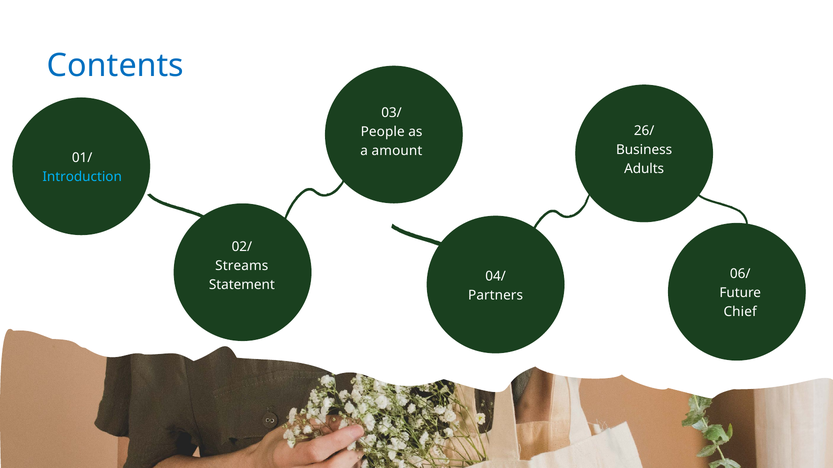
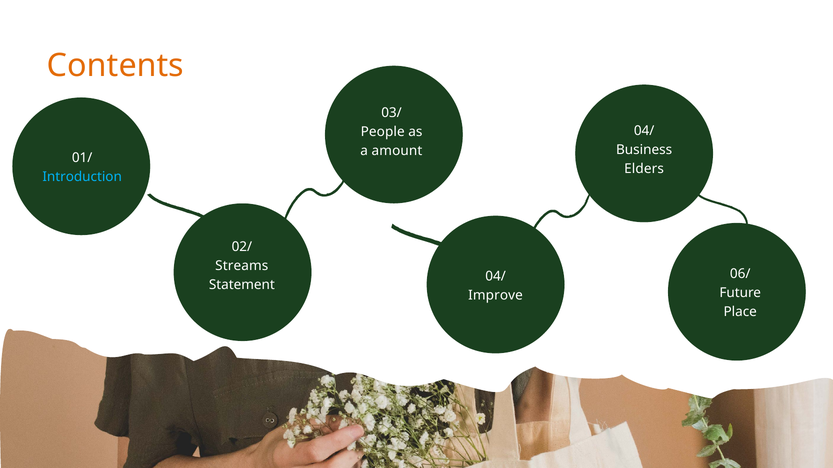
Contents colour: blue -> orange
26/ at (644, 131): 26/ -> 04/
Adults: Adults -> Elders
Partners: Partners -> Improve
Chief: Chief -> Place
